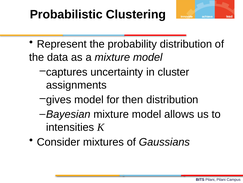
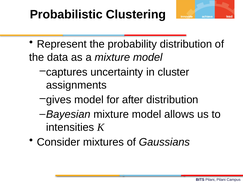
then: then -> after
